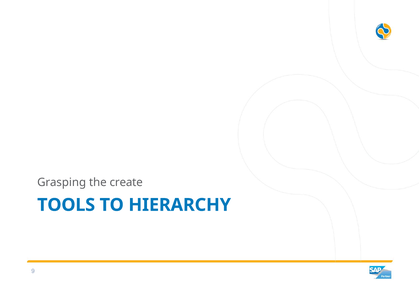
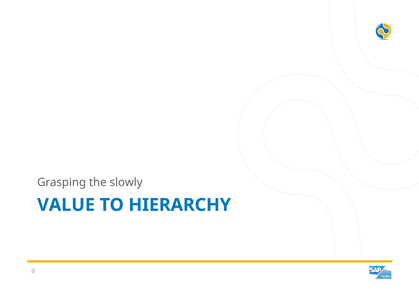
create: create -> slowly
TOOLS: TOOLS -> VALUE
